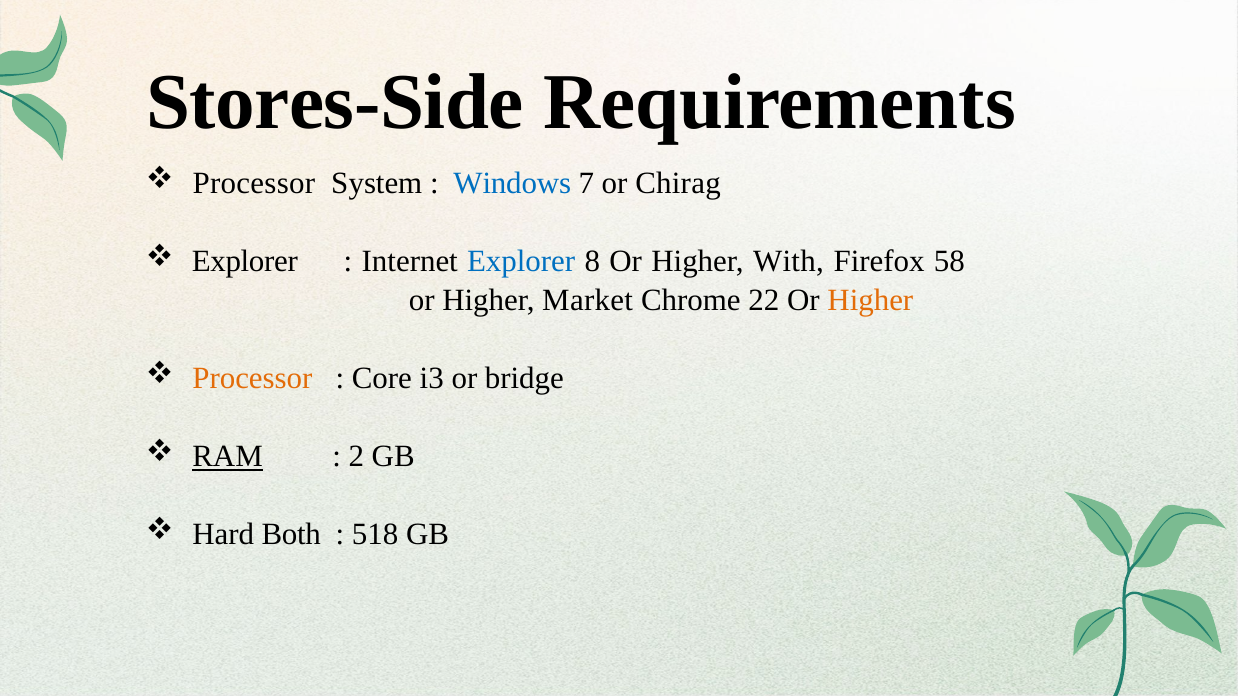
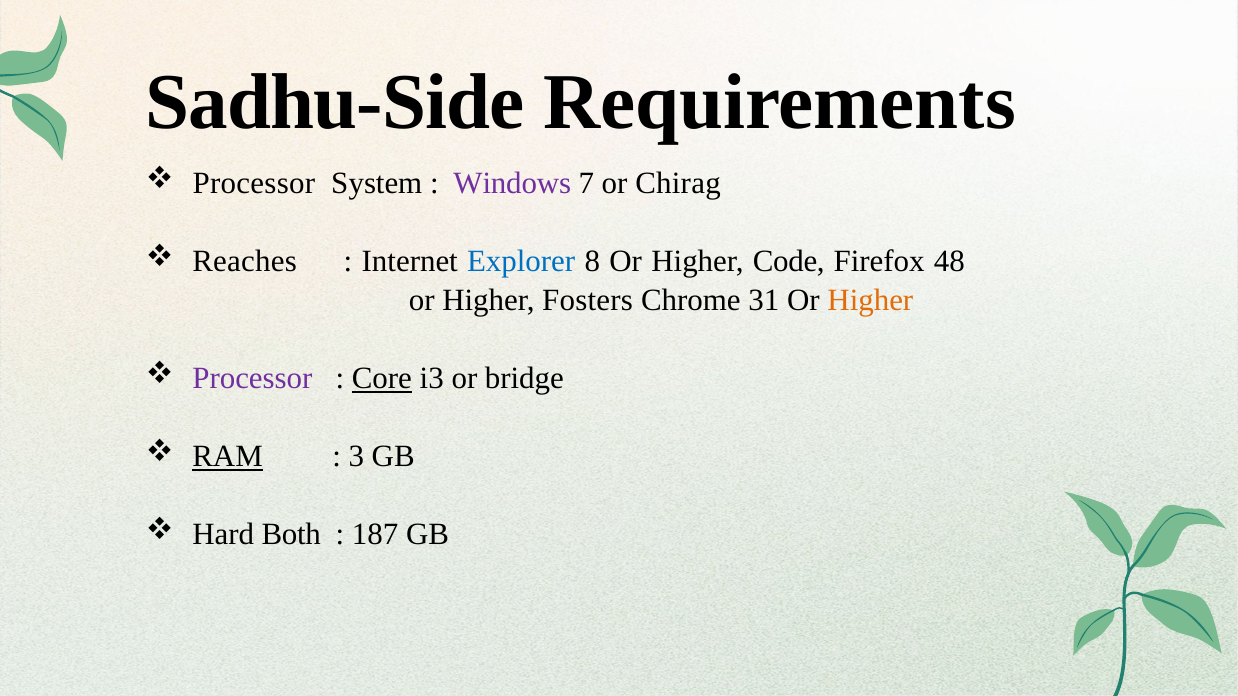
Stores-Side: Stores-Side -> Sadhu-Side
Windows colour: blue -> purple
Explorer at (245, 262): Explorer -> Reaches
With: With -> Code
58: 58 -> 48
Market: Market -> Fosters
22: 22 -> 31
Processor at (252, 379) colour: orange -> purple
Core underline: none -> present
2: 2 -> 3
518: 518 -> 187
